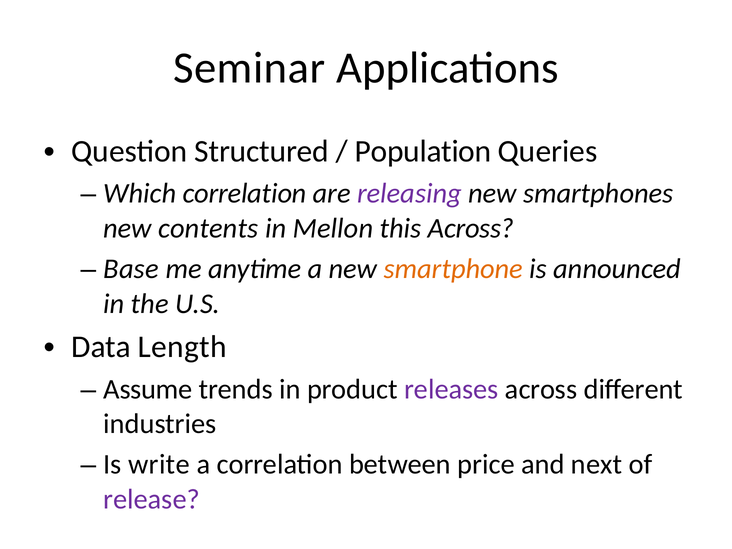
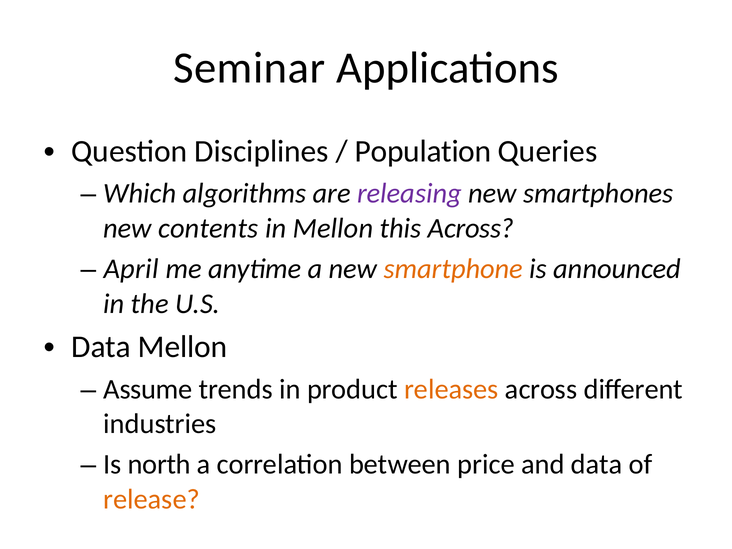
Structured: Structured -> Disciplines
Which correlation: correlation -> algorithms
Base: Base -> April
Data Length: Length -> Mellon
releases colour: purple -> orange
write: write -> north
and next: next -> data
release colour: purple -> orange
